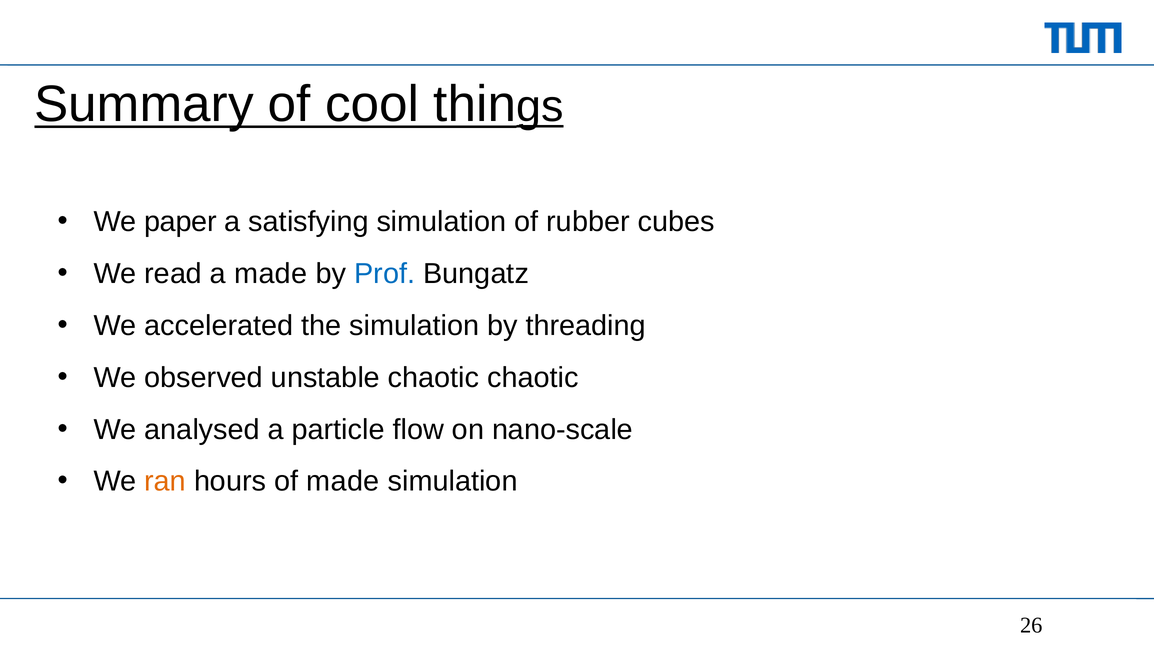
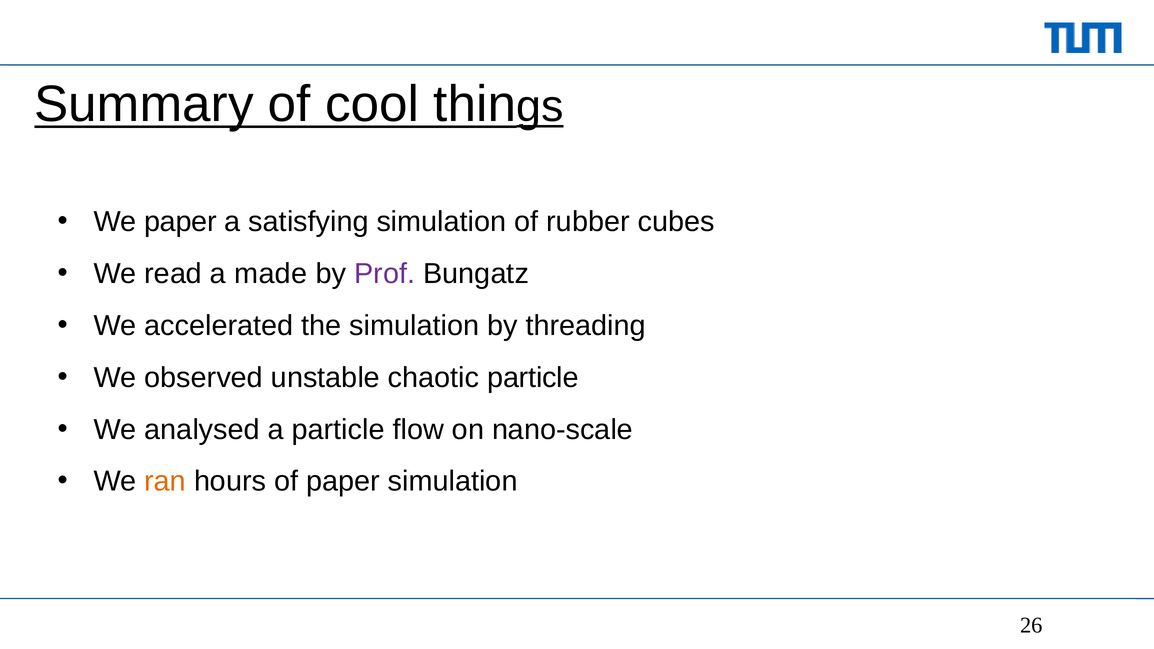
Prof colour: blue -> purple
chaotic chaotic: chaotic -> particle
of made: made -> paper
